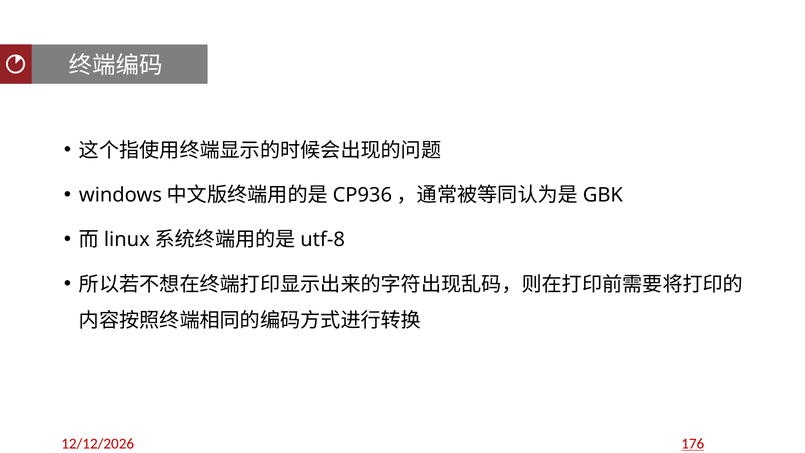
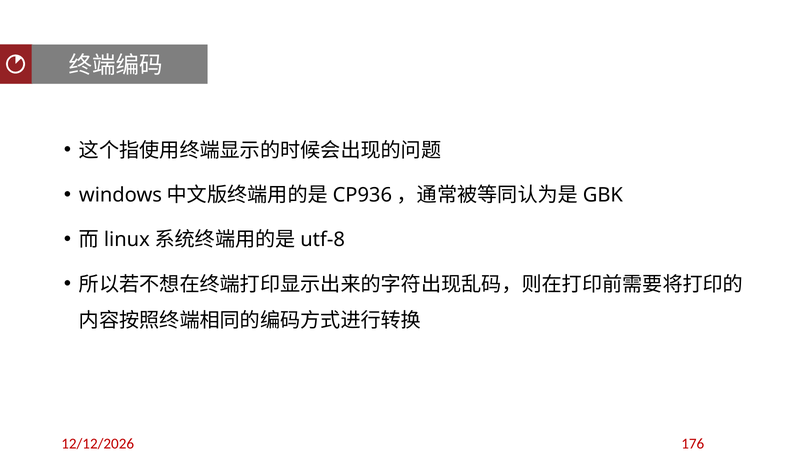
176 underline: present -> none
